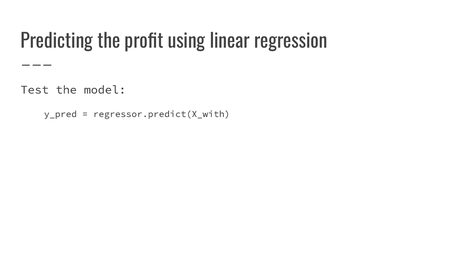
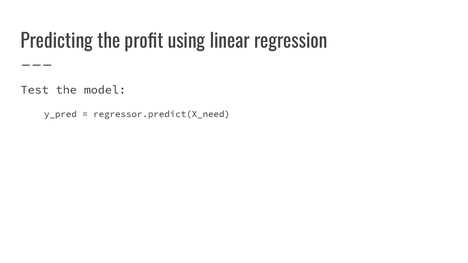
regressor.predict(X_with: regressor.predict(X_with -> regressor.predict(X_need
